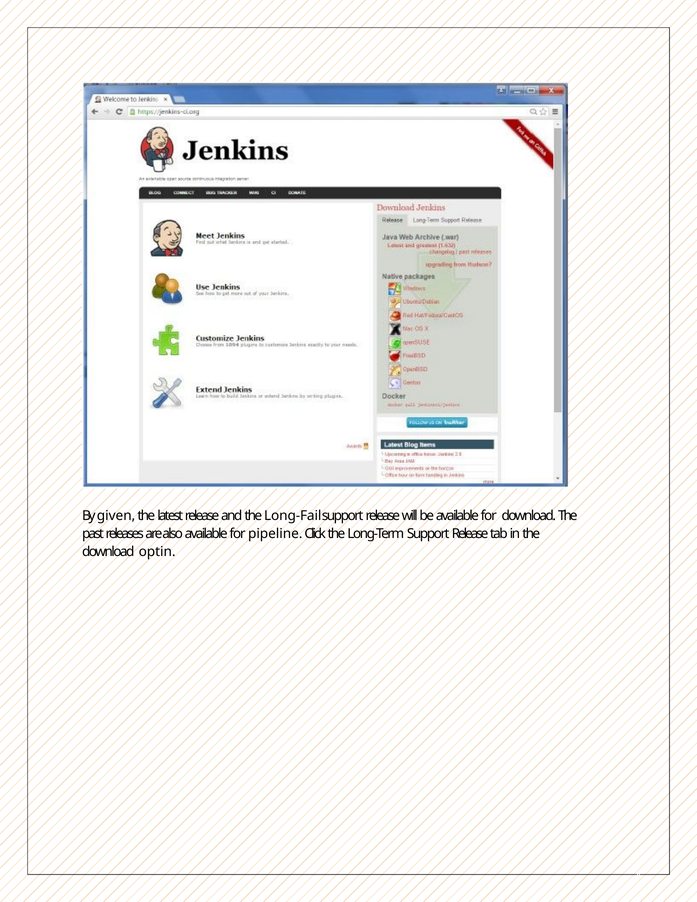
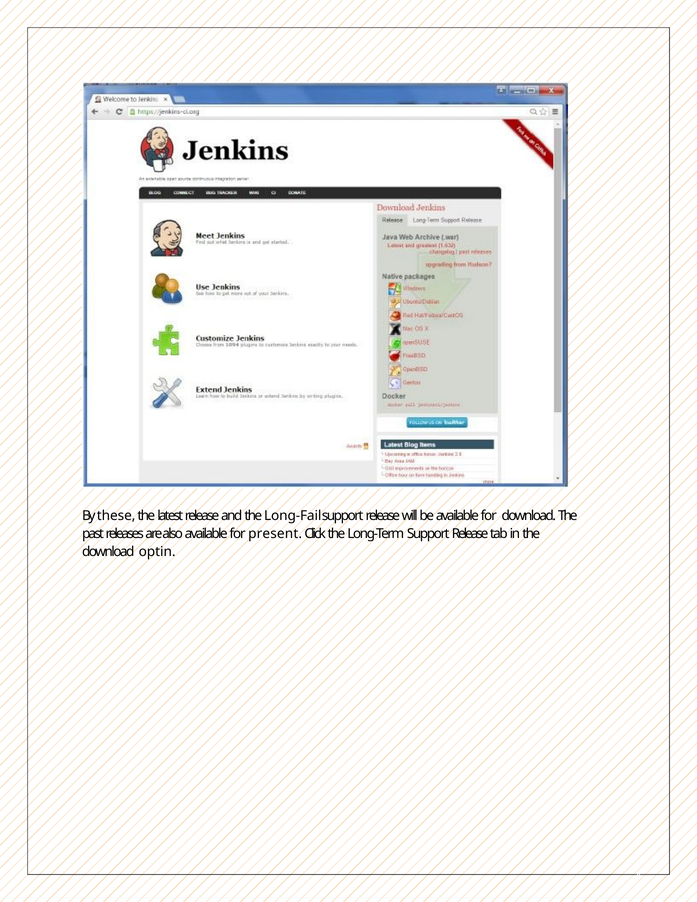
given: given -> these
pipeline: pipeline -> present
